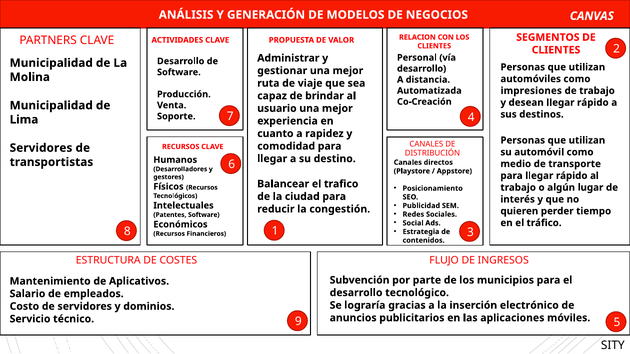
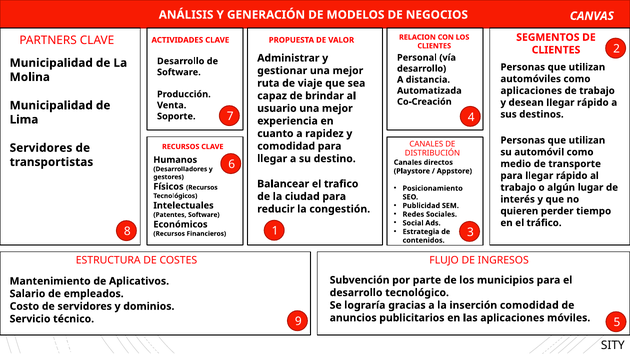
impresiones at (531, 91): impresiones -> aplicaciones
inserción electrónico: electrónico -> comodidad
